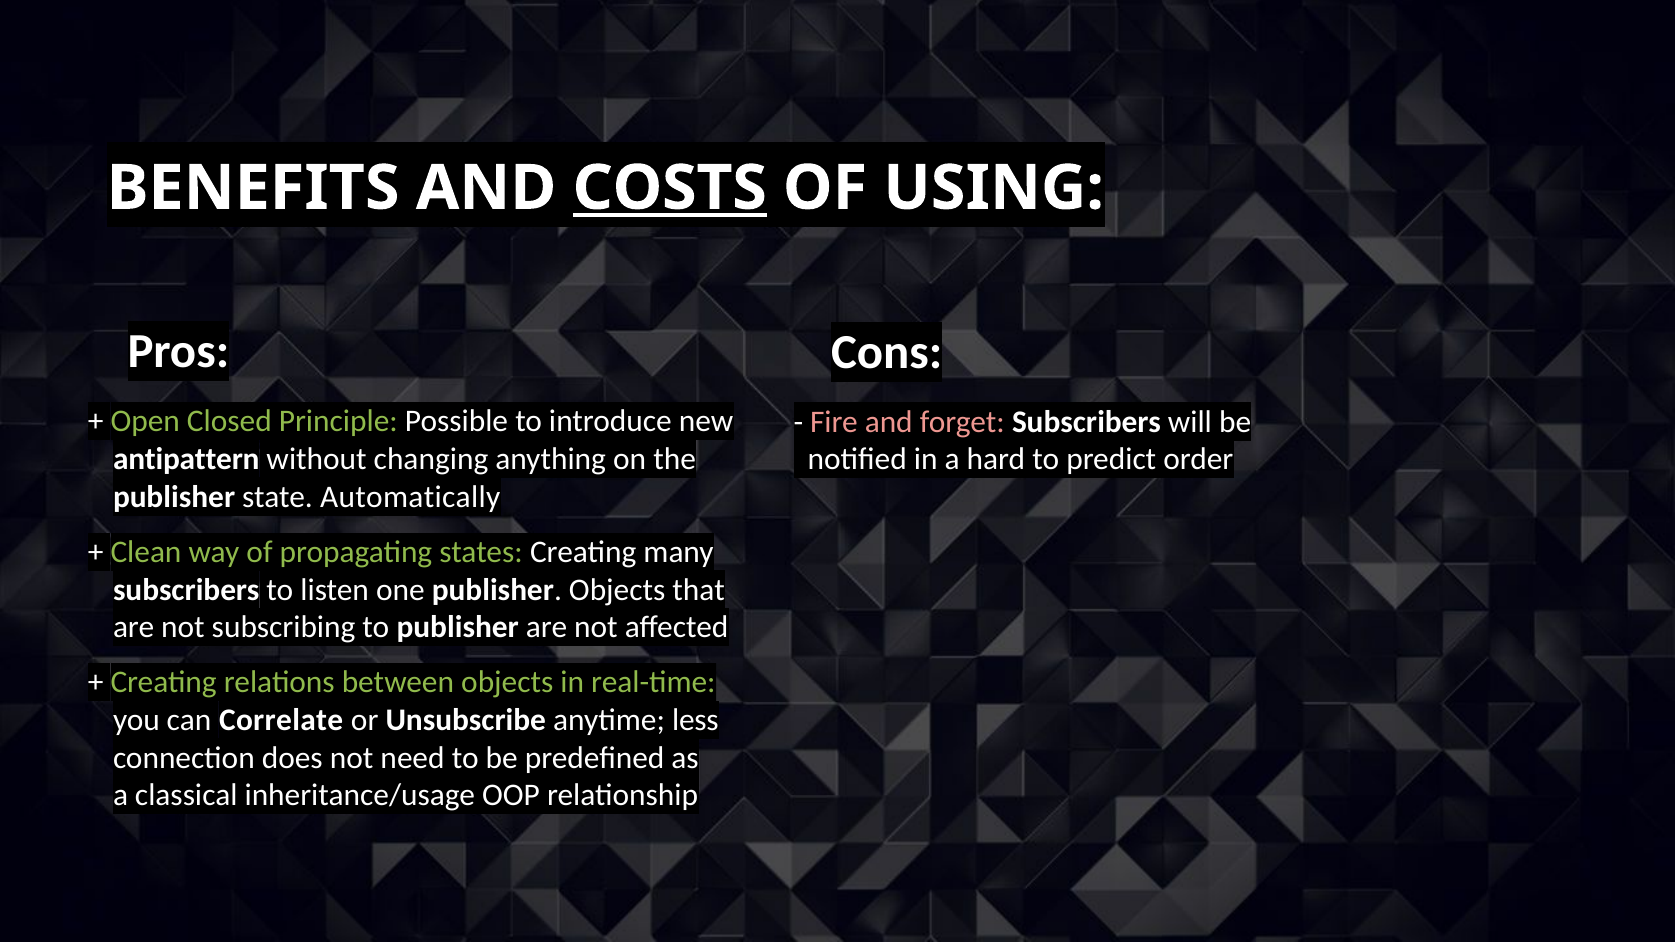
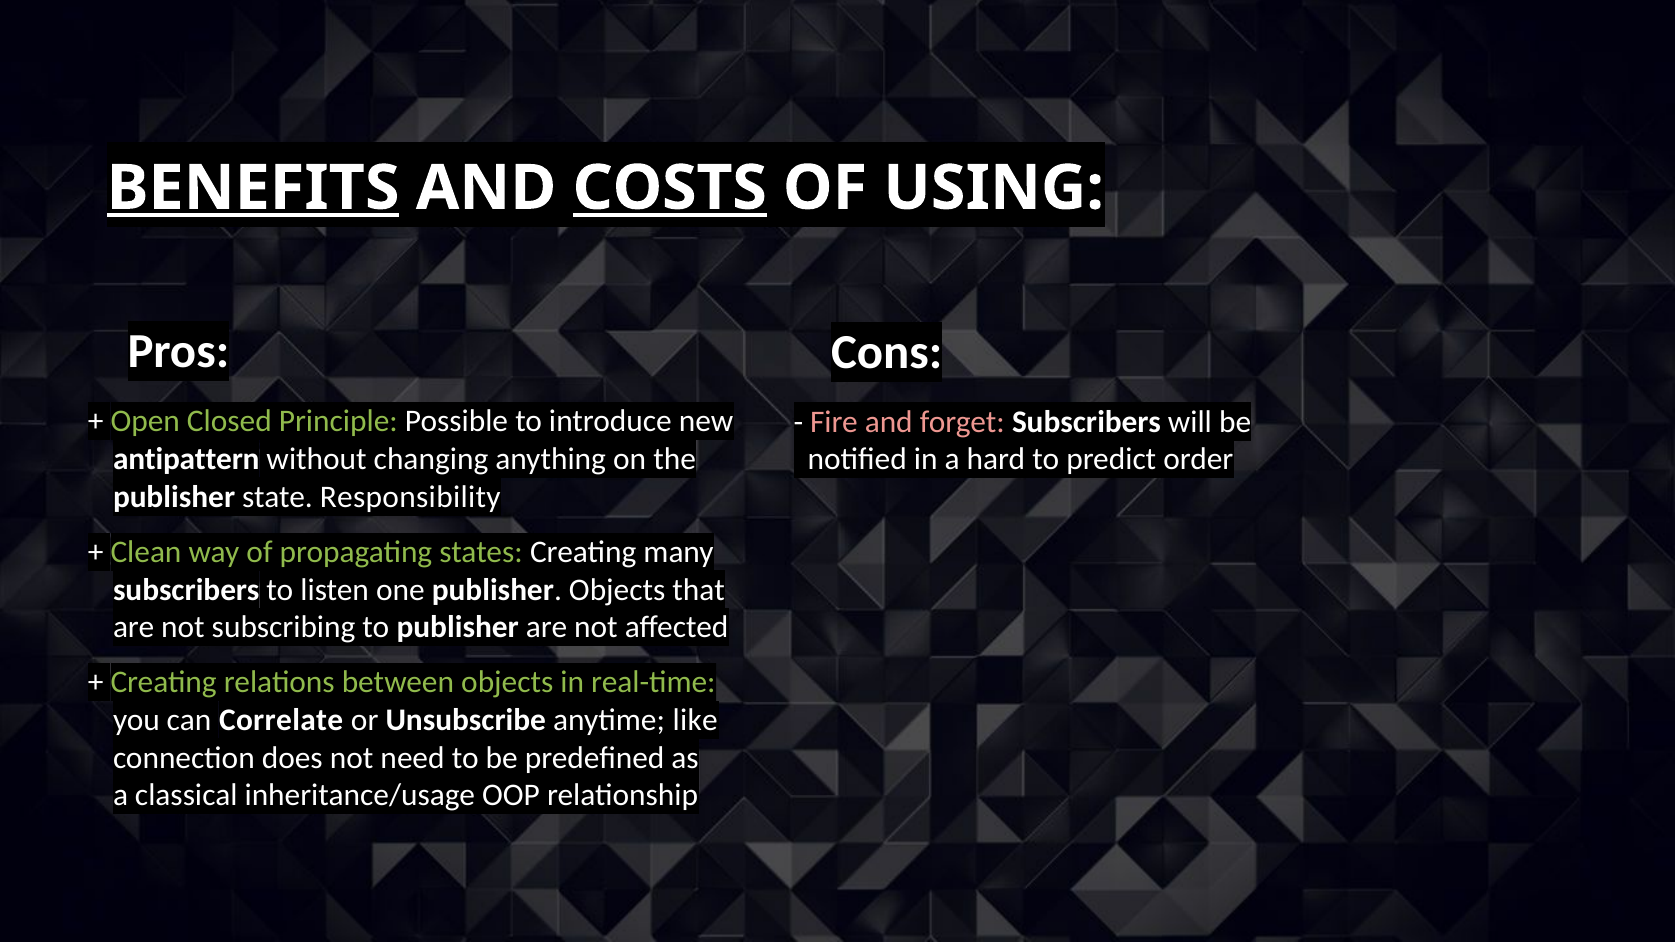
BENEFITS underline: none -> present
Automatically: Automatically -> Responsibility
less: less -> like
